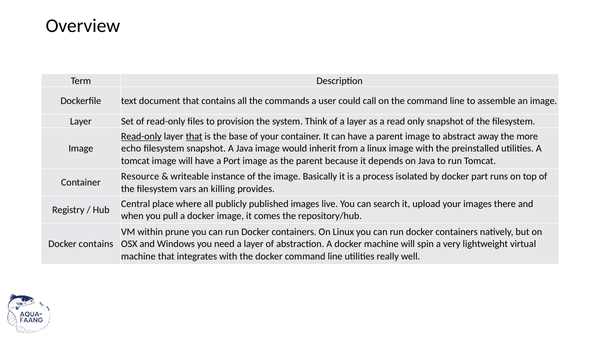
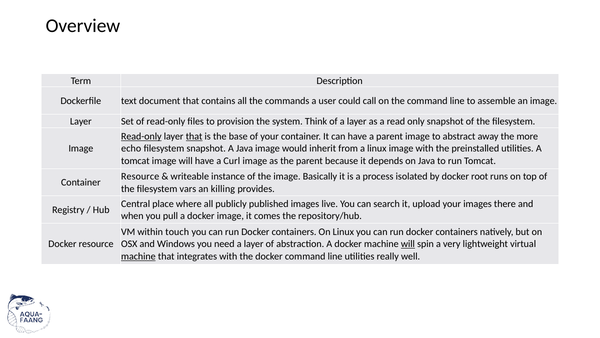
Port: Port -> Curl
part: part -> root
prune: prune -> touch
Docker contains: contains -> resource
will at (408, 244) underline: none -> present
machine at (138, 256) underline: none -> present
